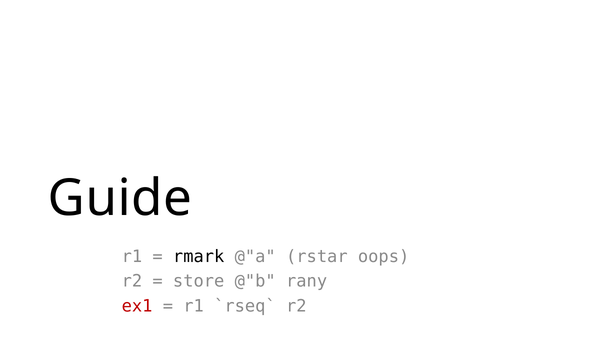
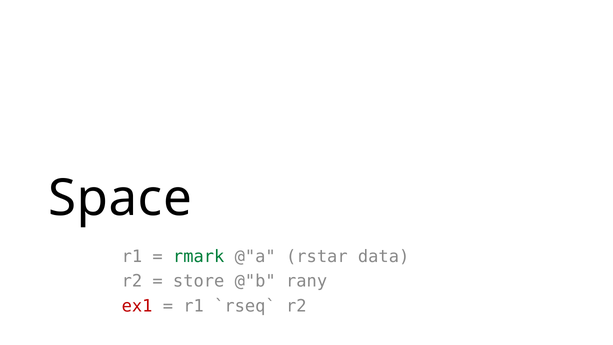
Guide: Guide -> Space
rmark colour: black -> green
oops: oops -> data
